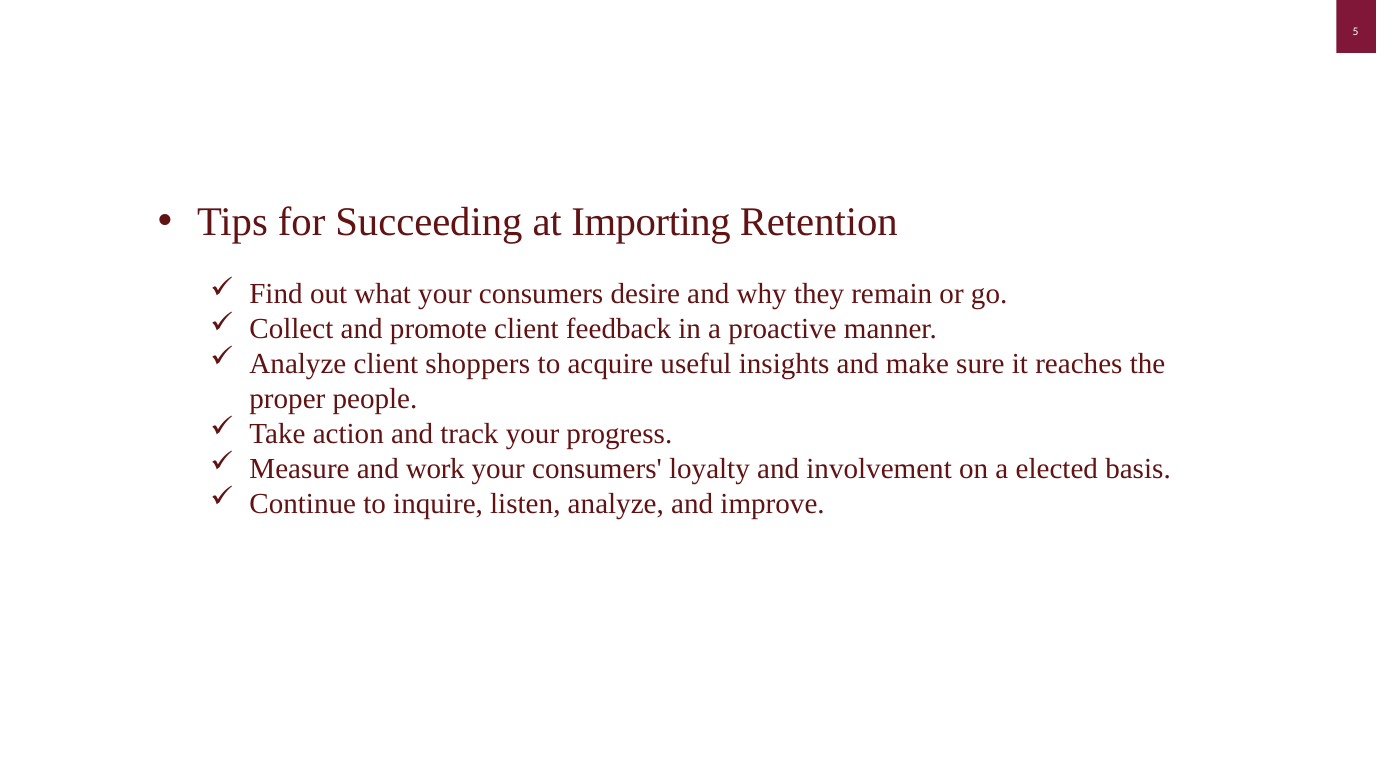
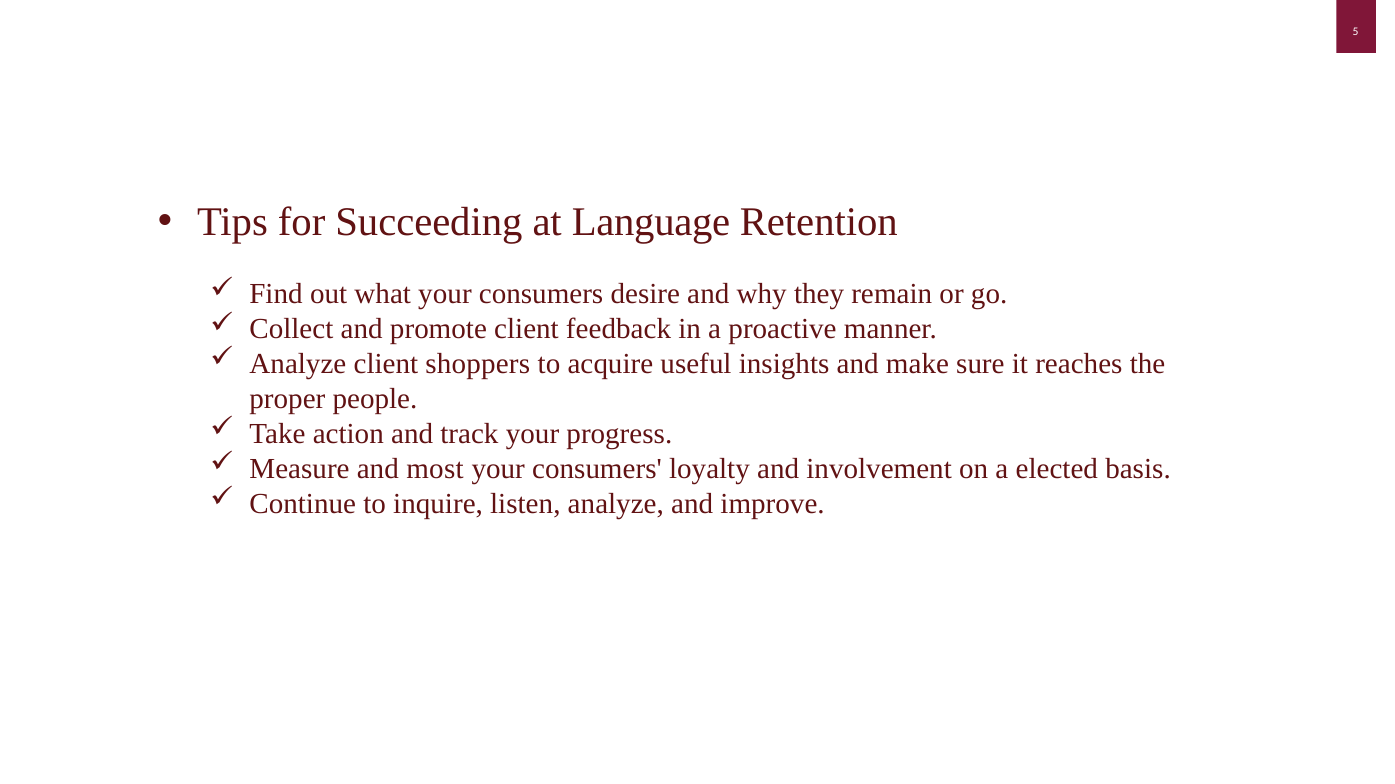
Importing: Importing -> Language
work: work -> most
